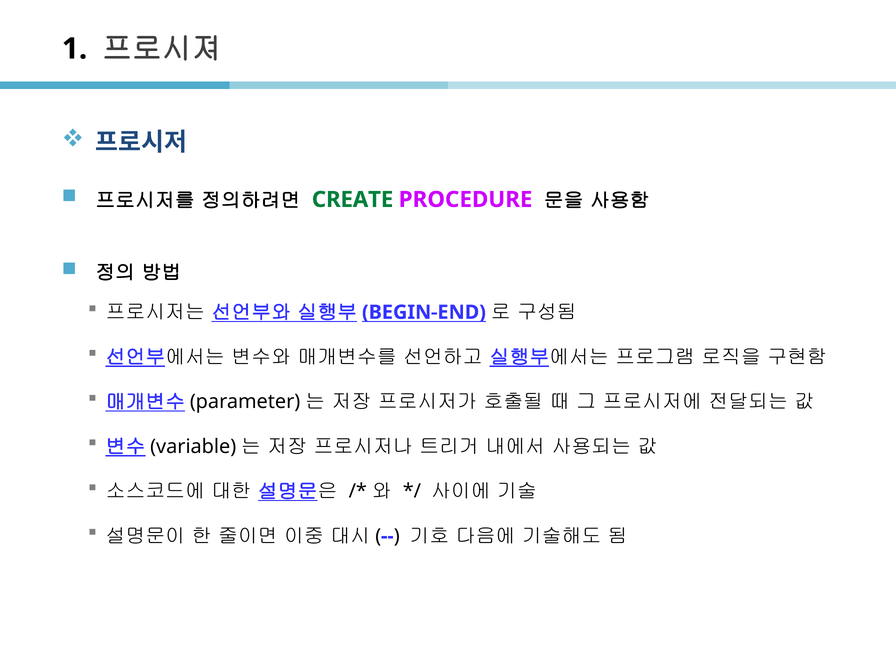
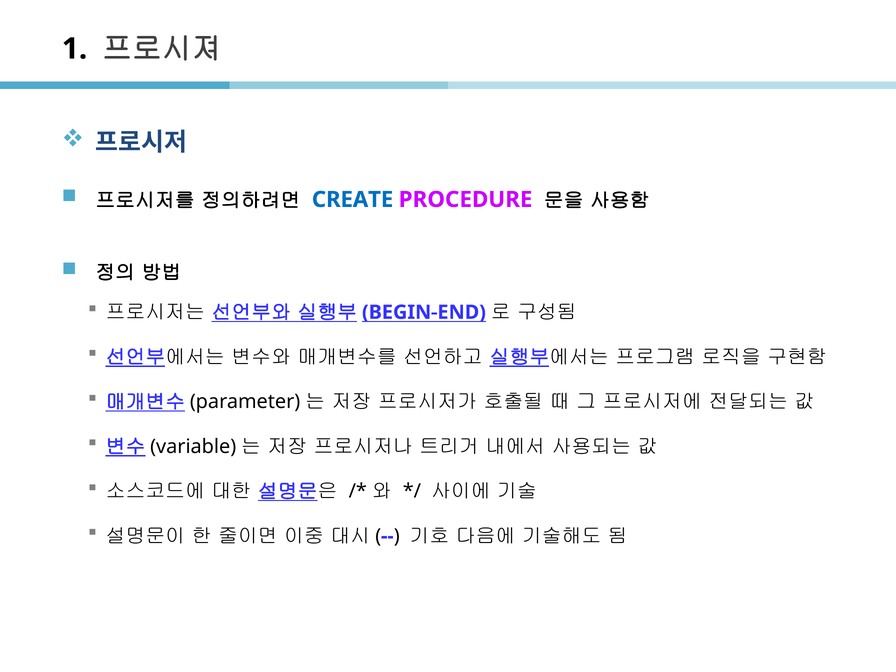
CREATE colour: green -> blue
